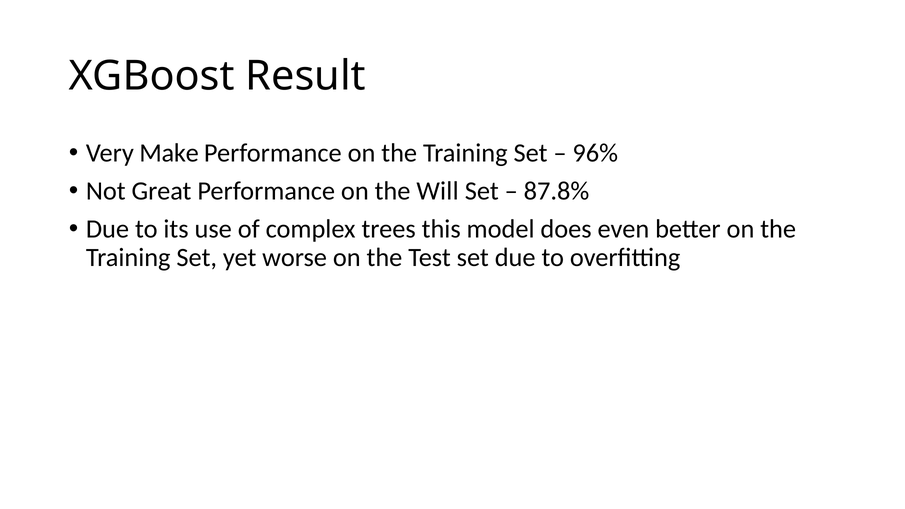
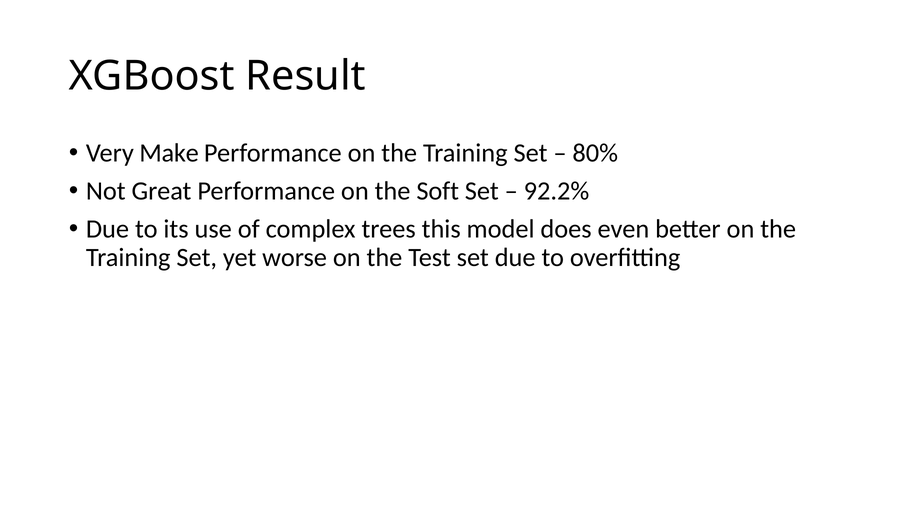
96%: 96% -> 80%
Will: Will -> Soft
87.8%: 87.8% -> 92.2%
